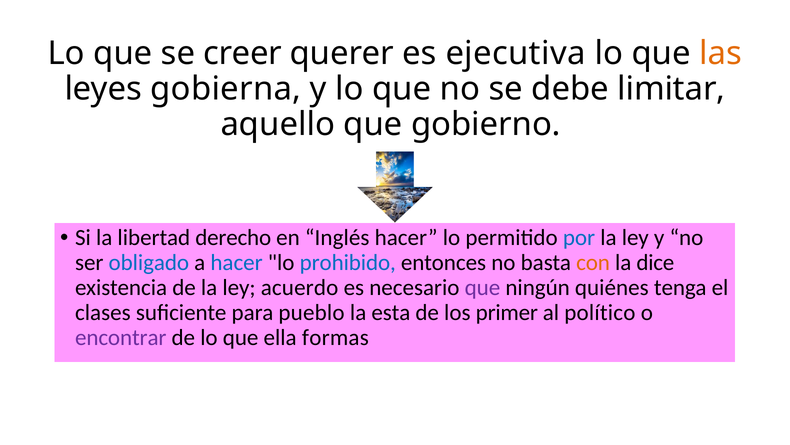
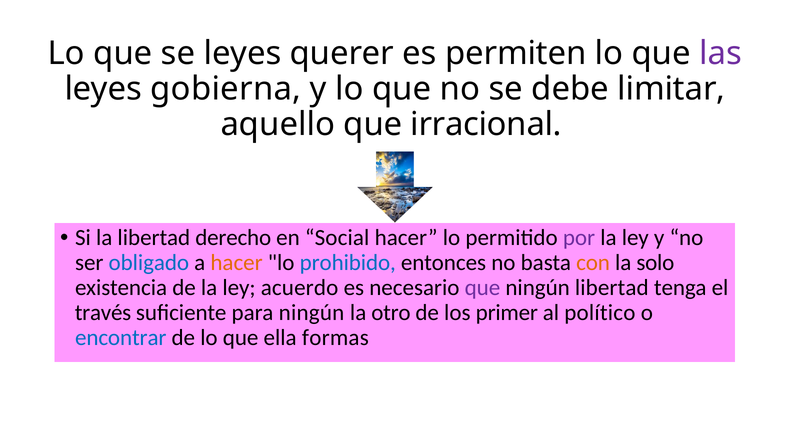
se creer: creer -> leyes
ejecutiva: ejecutiva -> permiten
las colour: orange -> purple
gobierno: gobierno -> irracional
Inglés: Inglés -> Social
por colour: blue -> purple
hacer at (237, 262) colour: blue -> orange
dice: dice -> solo
ningún quiénes: quiénes -> libertad
clases: clases -> través
para pueblo: pueblo -> ningún
esta: esta -> otro
encontrar colour: purple -> blue
